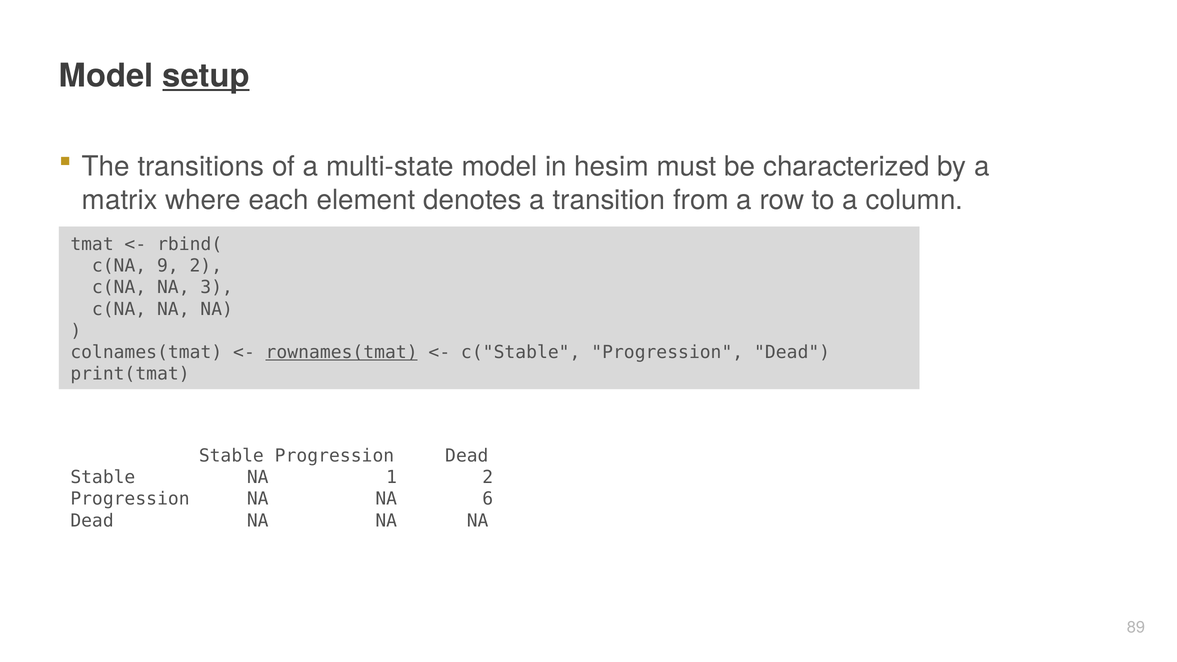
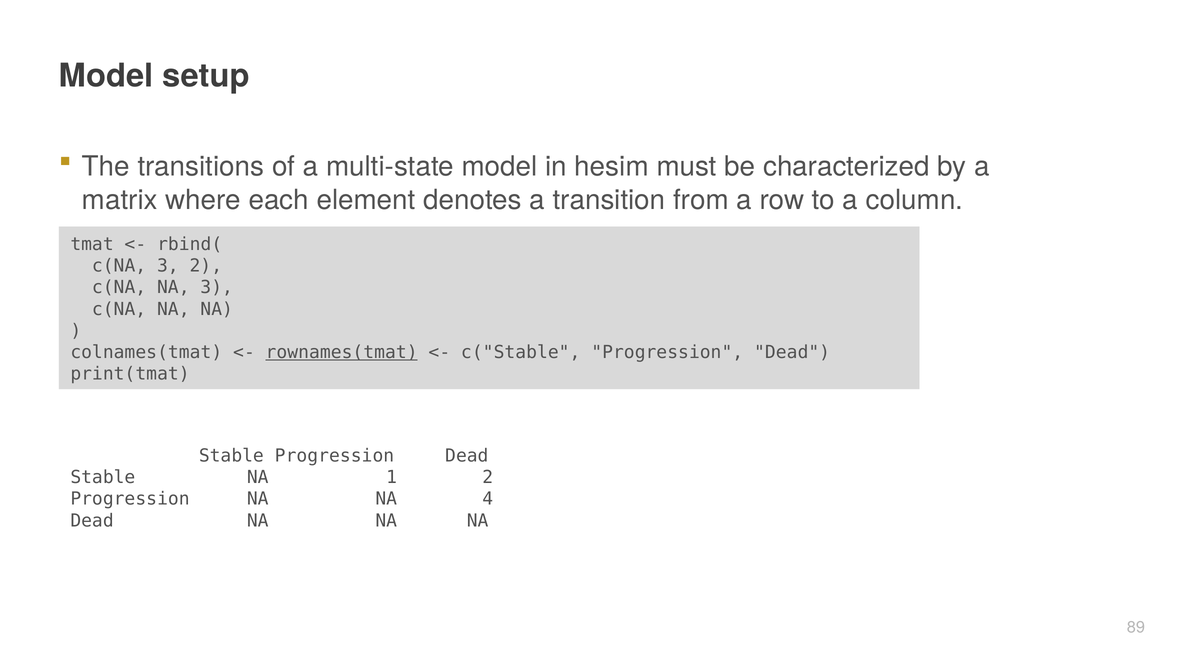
setup underline: present -> none
c(NA 9: 9 -> 3
6: 6 -> 4
